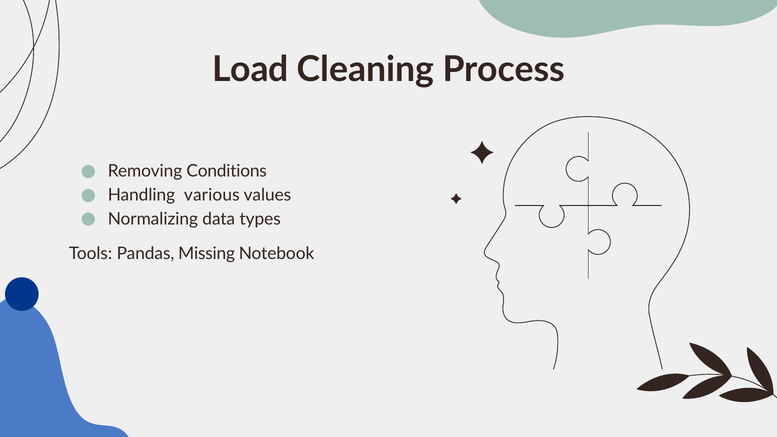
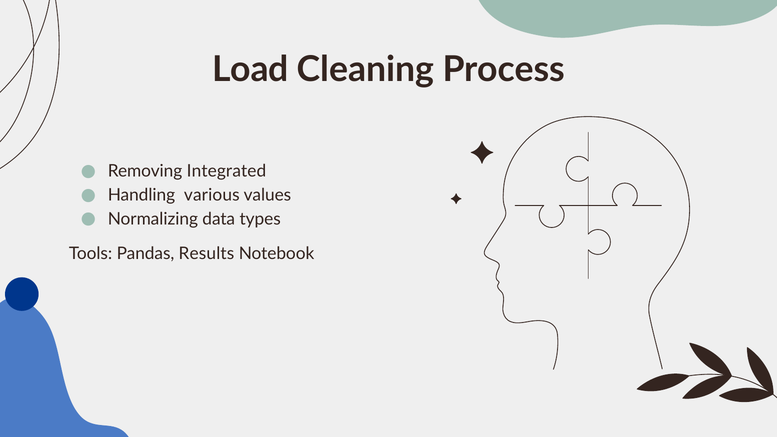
Conditions: Conditions -> Integrated
Missing: Missing -> Results
